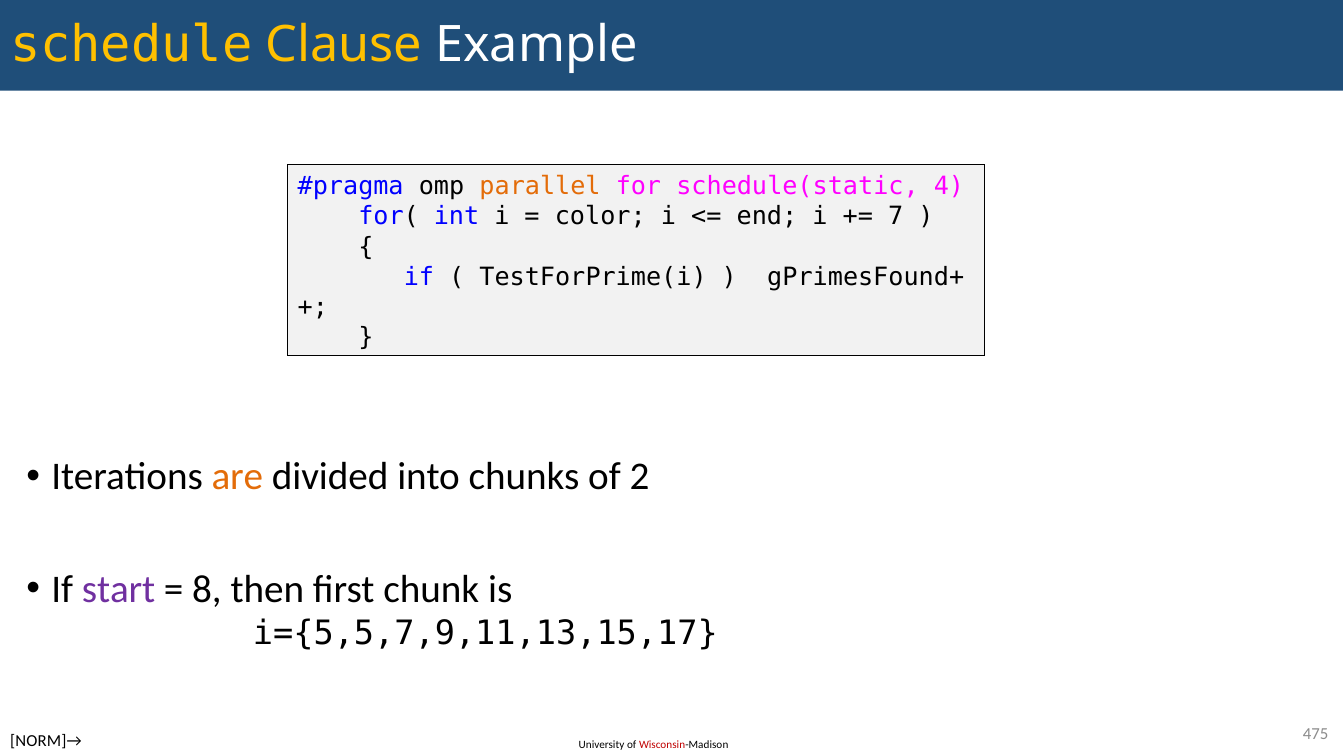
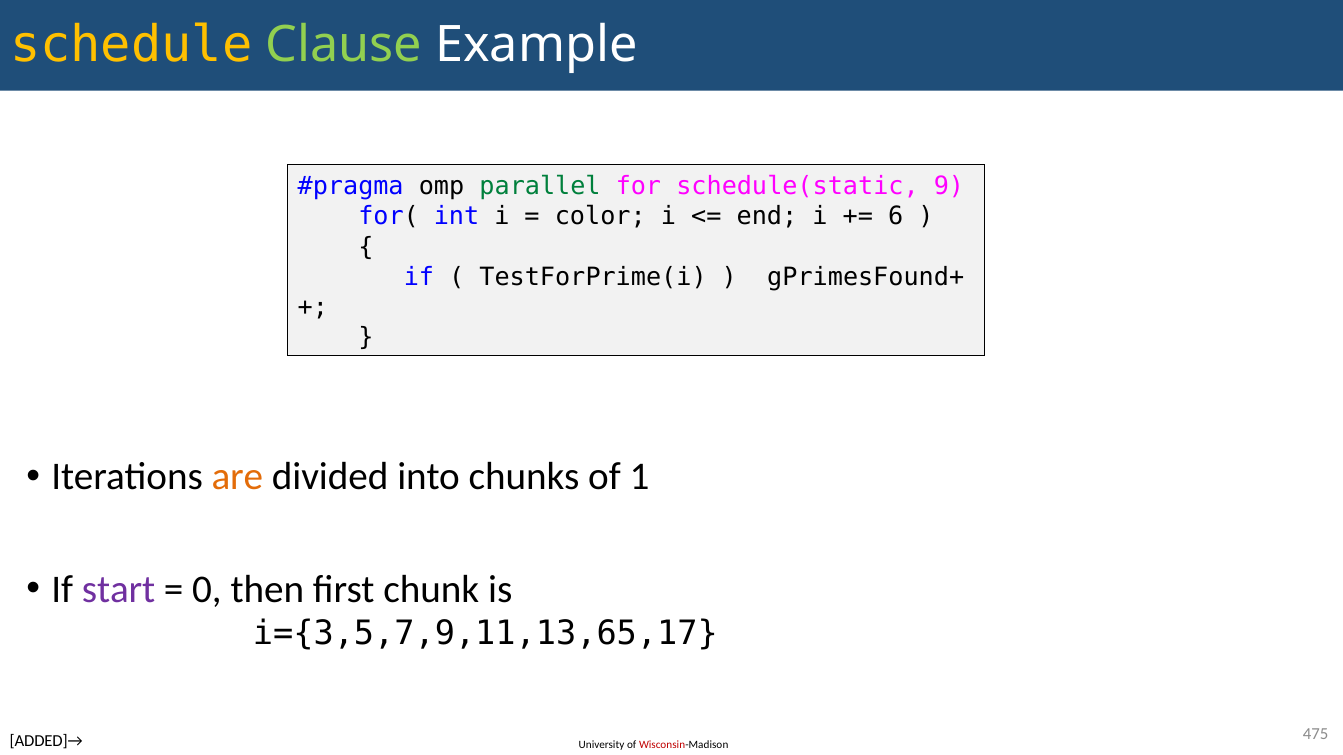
Clause colour: yellow -> light green
parallel colour: orange -> green
4: 4 -> 9
7: 7 -> 6
2: 2 -> 1
8: 8 -> 0
i={5,5,7,9,11,13,15,17: i={5,5,7,9,11,13,15,17 -> i={3,5,7,9,11,13,65,17
NORM]→: NORM]→ -> ADDED]→
